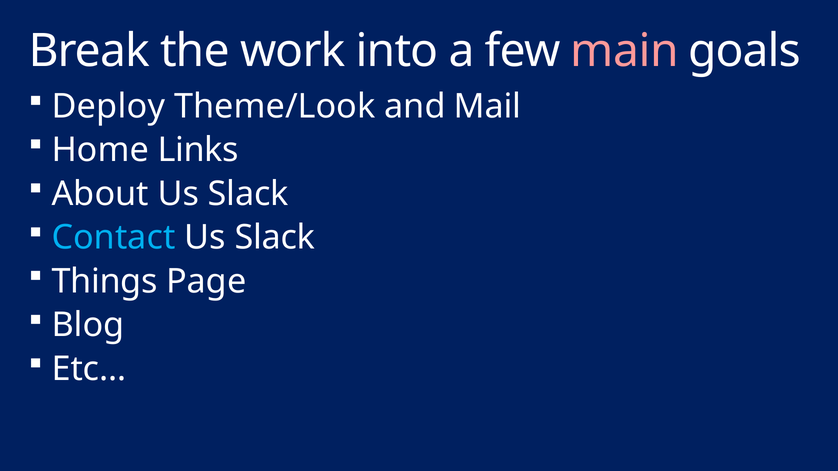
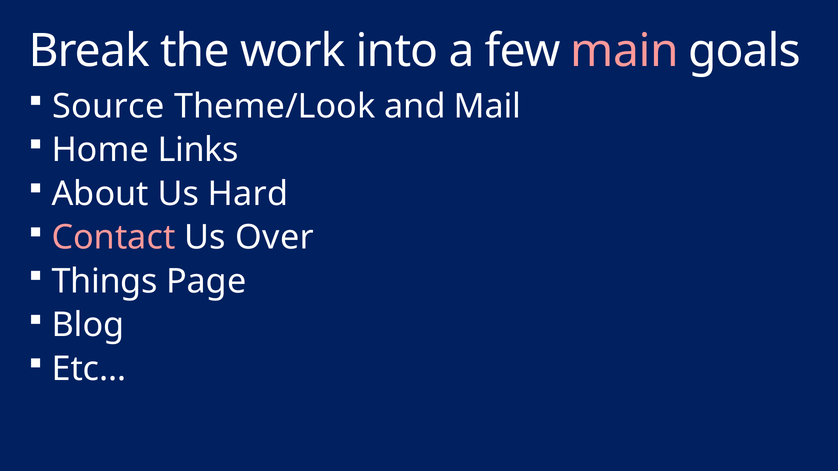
Deploy: Deploy -> Source
About Us Slack: Slack -> Hard
Contact colour: light blue -> pink
Slack at (275, 238): Slack -> Over
